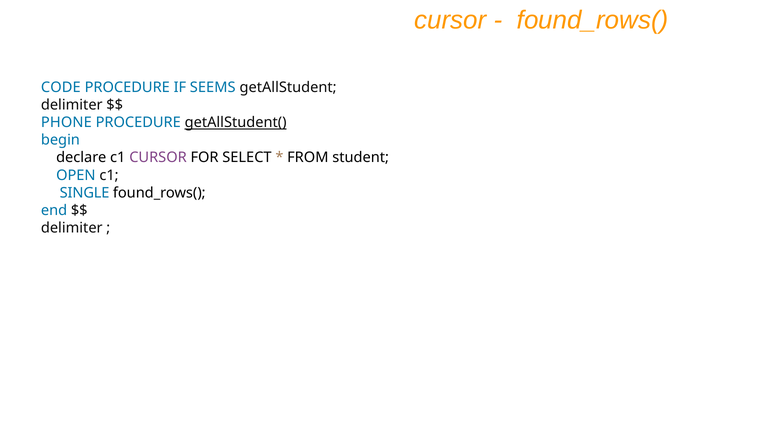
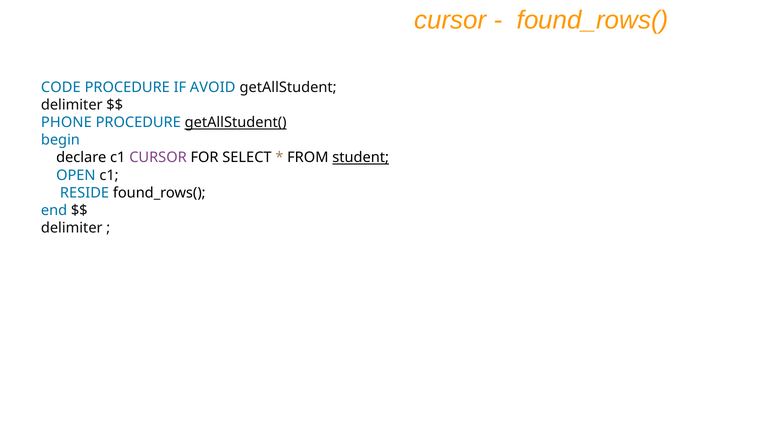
SEEMS: SEEMS -> AVOID
student underline: none -> present
SINGLE: SINGLE -> RESIDE
